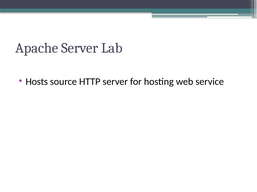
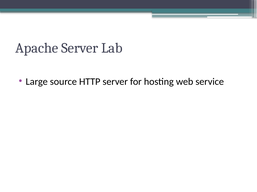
Hosts: Hosts -> Large
